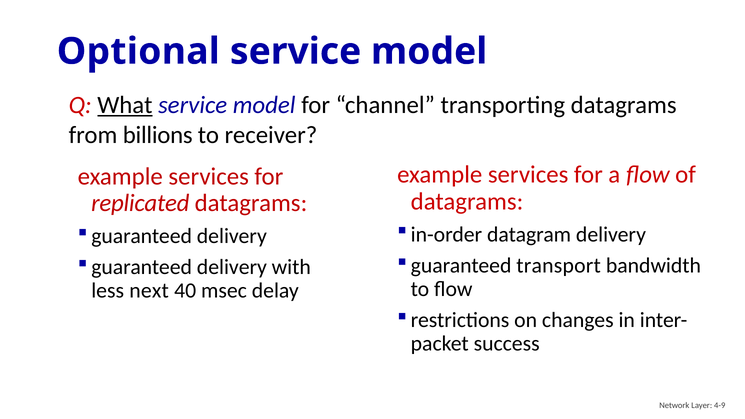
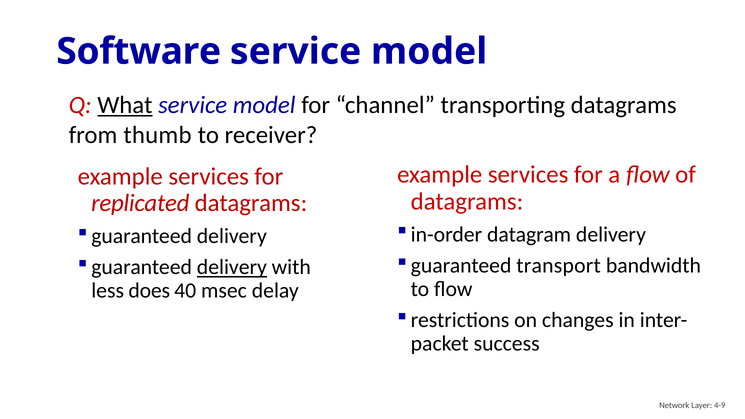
Optional: Optional -> Software
billions: billions -> thumb
delivery at (232, 267) underline: none -> present
next: next -> does
